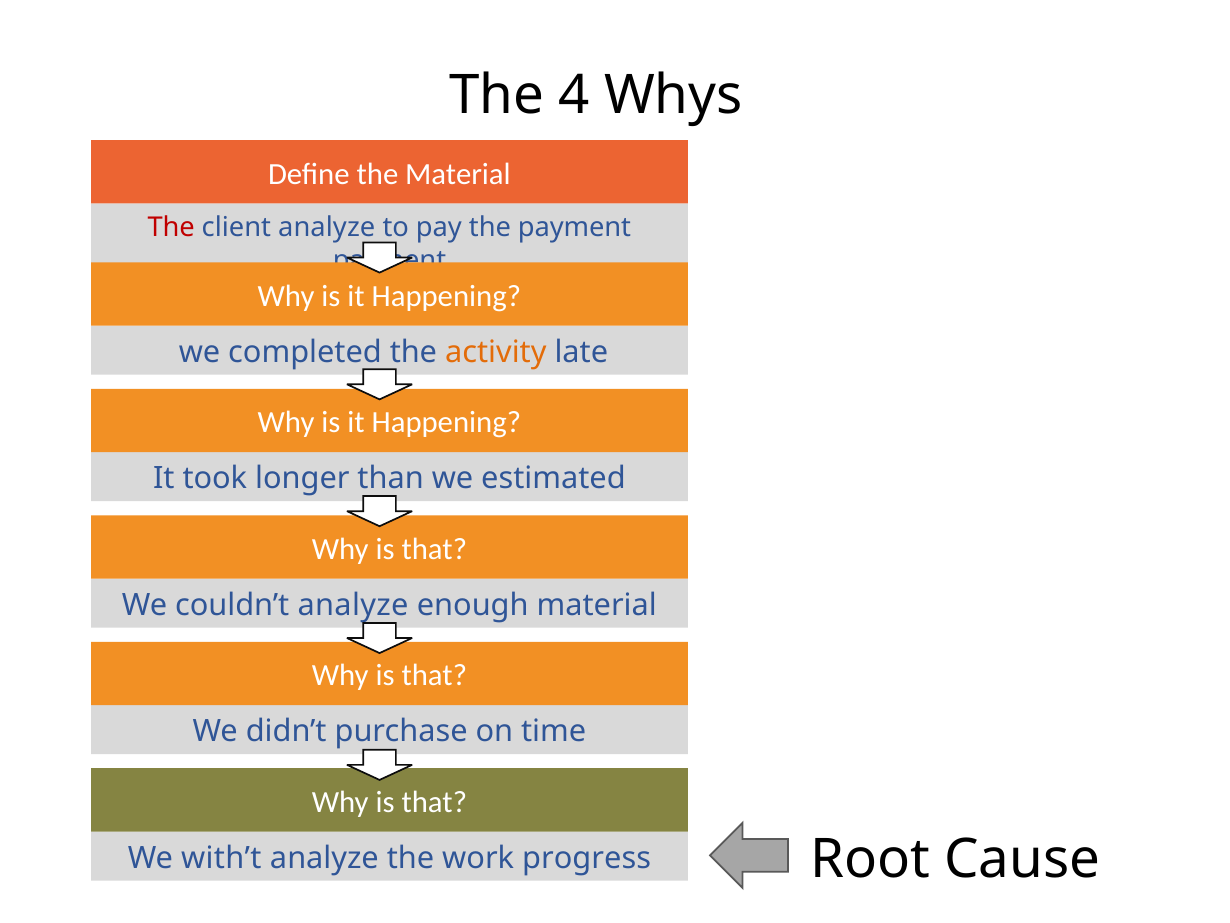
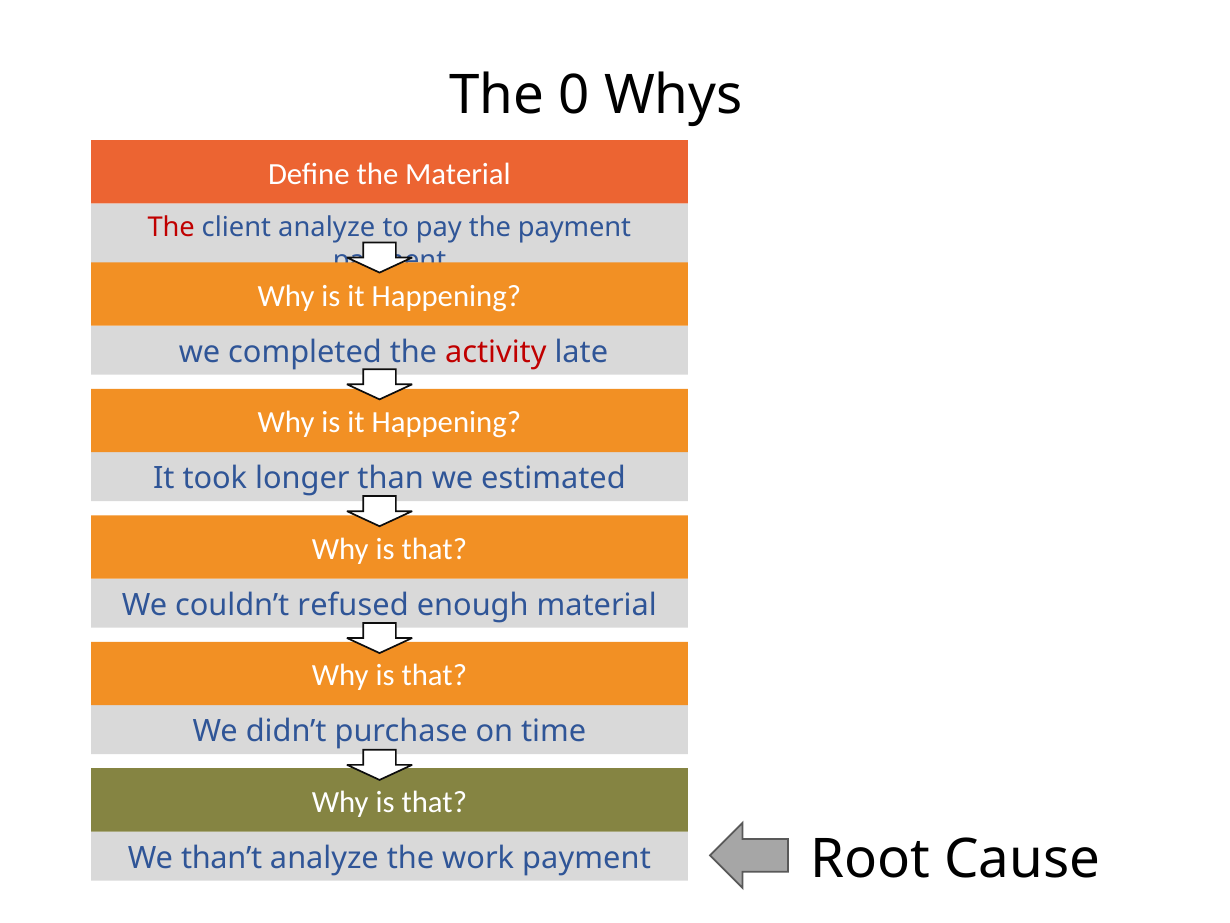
4: 4 -> 0
activity colour: orange -> red
couldn’t analyze: analyze -> refused
with’t: with’t -> than’t
work progress: progress -> payment
